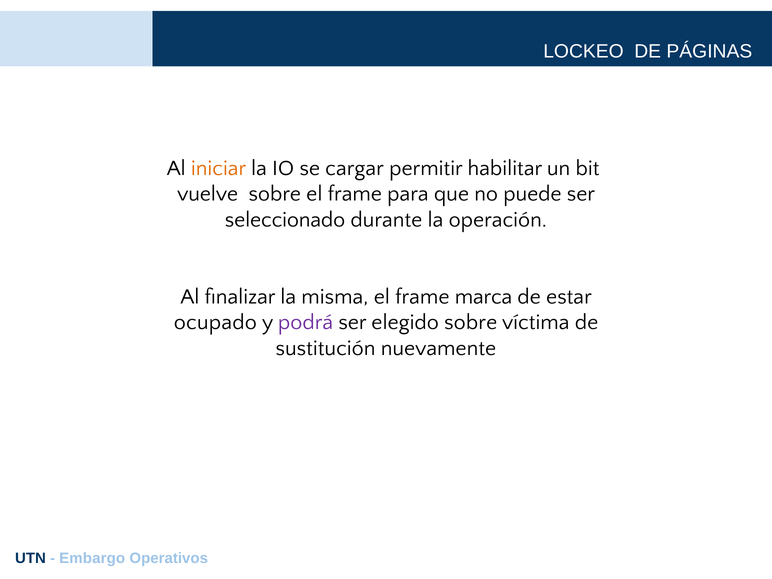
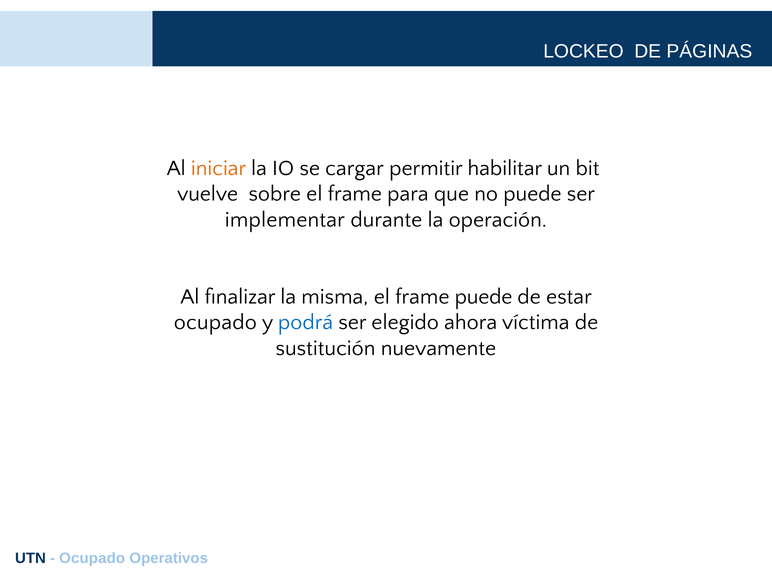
seleccionado: seleccionado -> implementar
frame marca: marca -> puede
podrá colour: purple -> blue
elegido sobre: sobre -> ahora
Embargo at (92, 558): Embargo -> Ocupado
